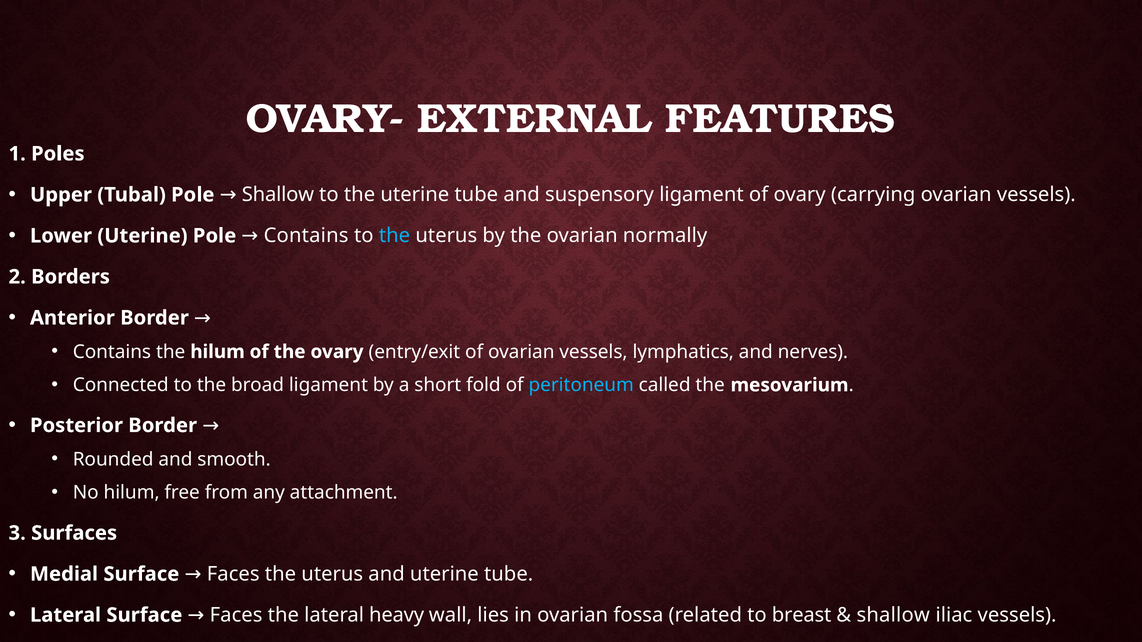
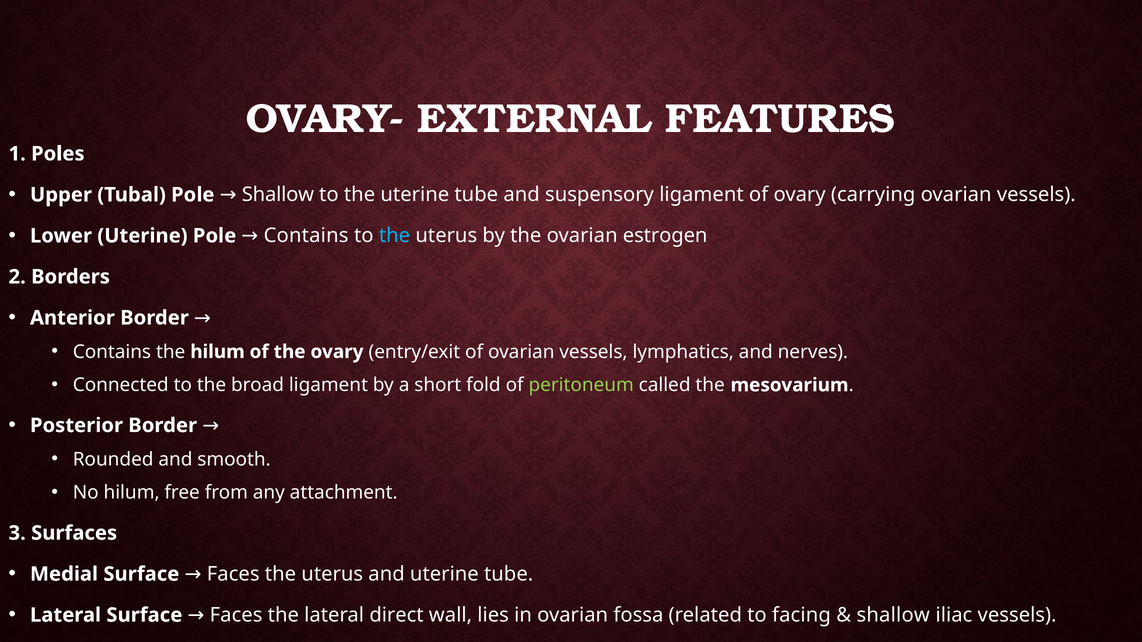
normally: normally -> estrogen
peritoneum colour: light blue -> light green
heavy: heavy -> direct
breast: breast -> facing
